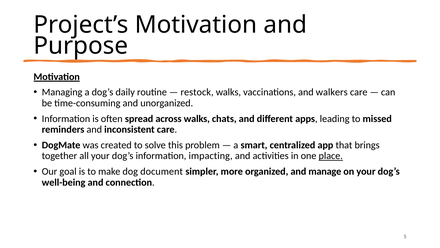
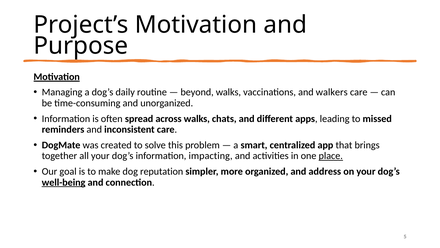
restock: restock -> beyond
document: document -> reputation
manage: manage -> address
well-being underline: none -> present
